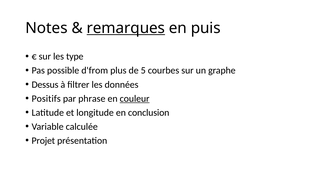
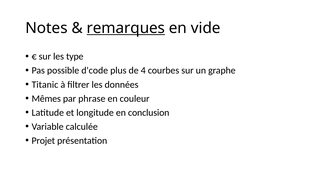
puis: puis -> vide
d'from: d'from -> d'code
5: 5 -> 4
Dessus: Dessus -> Titanic
Positifs: Positifs -> Mêmes
couleur underline: present -> none
